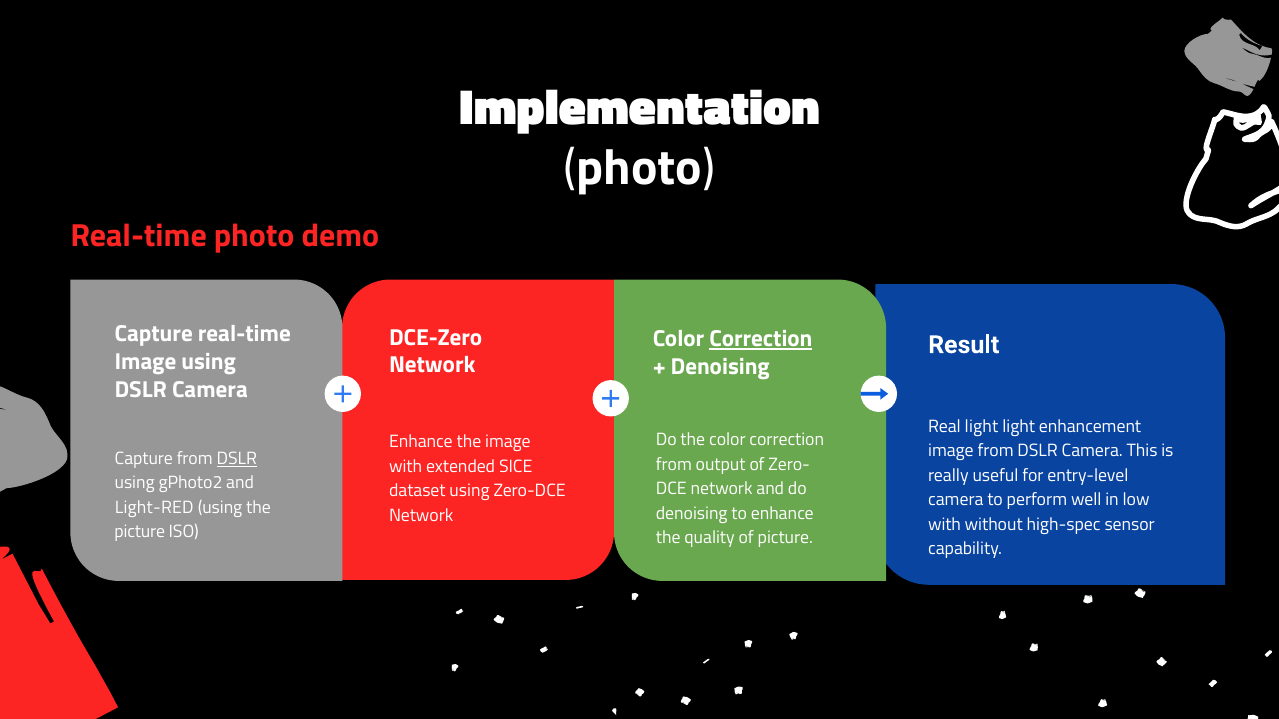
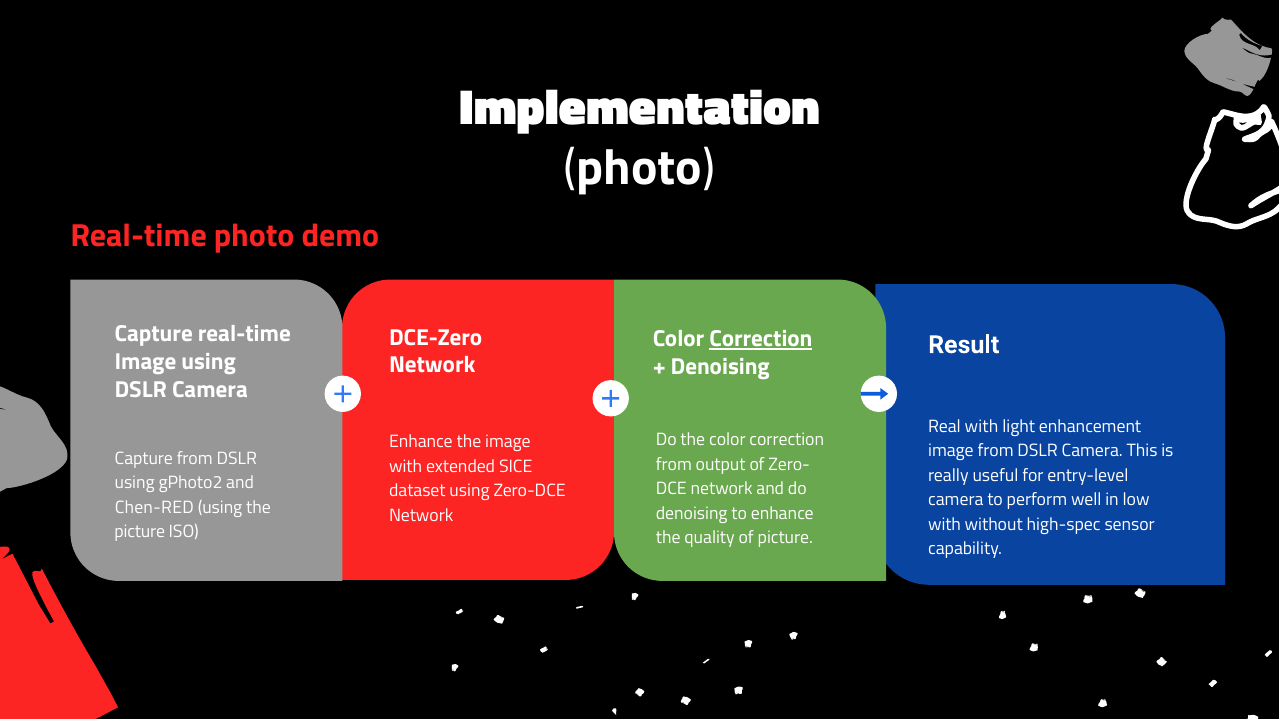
Real light: light -> with
DSLR at (237, 459) underline: present -> none
Light-RED: Light-RED -> Chen-RED
